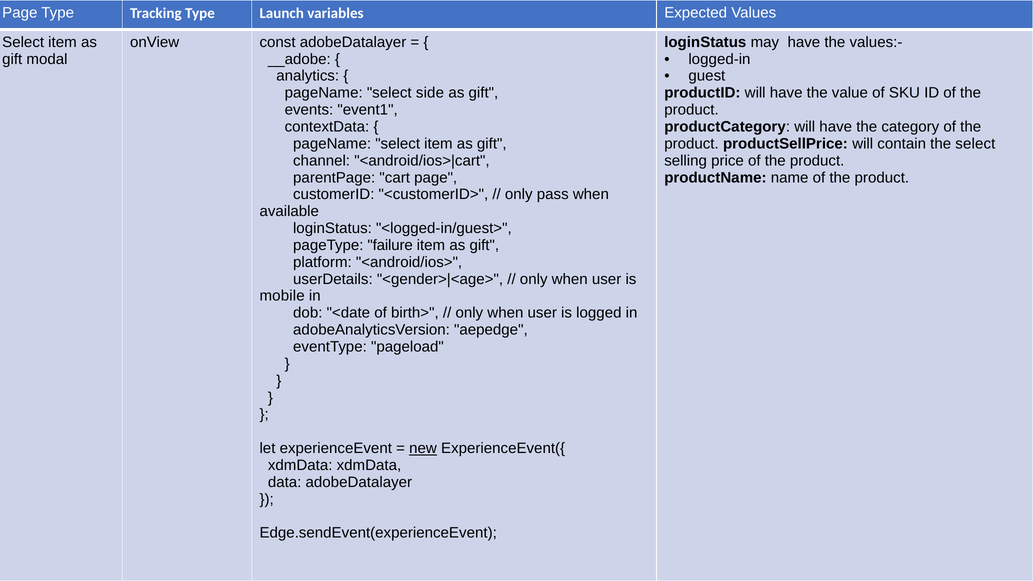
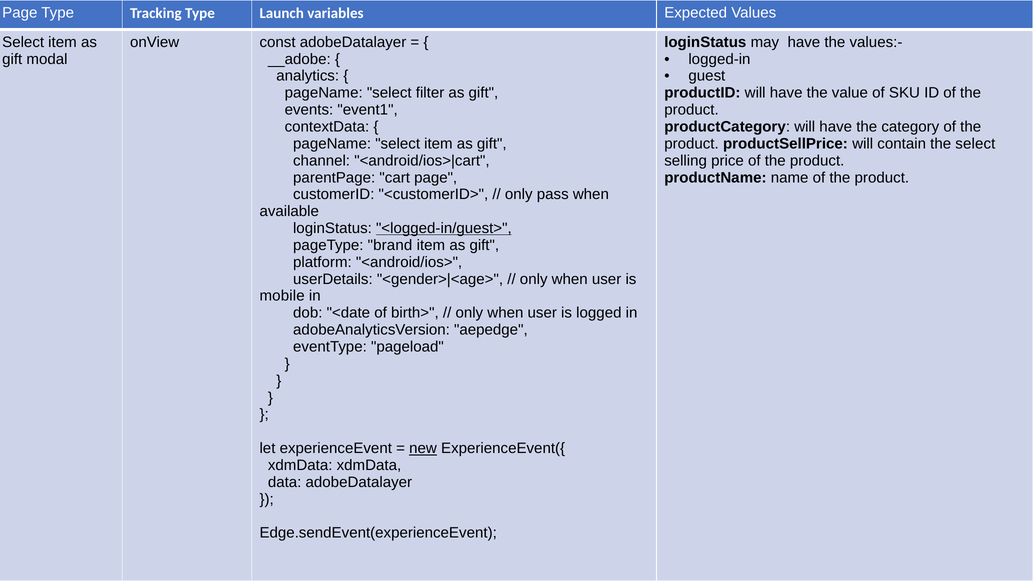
side: side -> filter
<logged-in/guest> underline: none -> present
failure: failure -> brand
